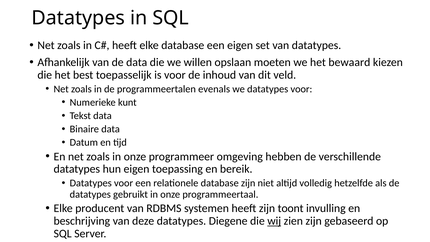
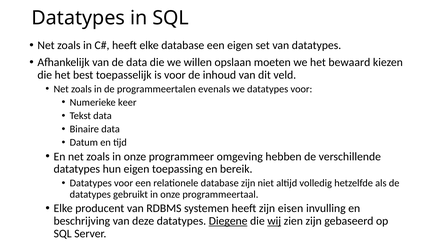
kunt: kunt -> keer
toont: toont -> eisen
Diegene underline: none -> present
